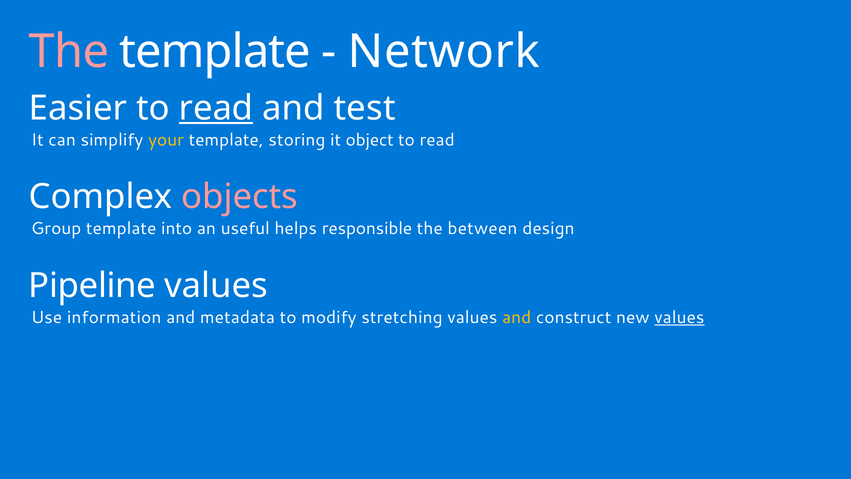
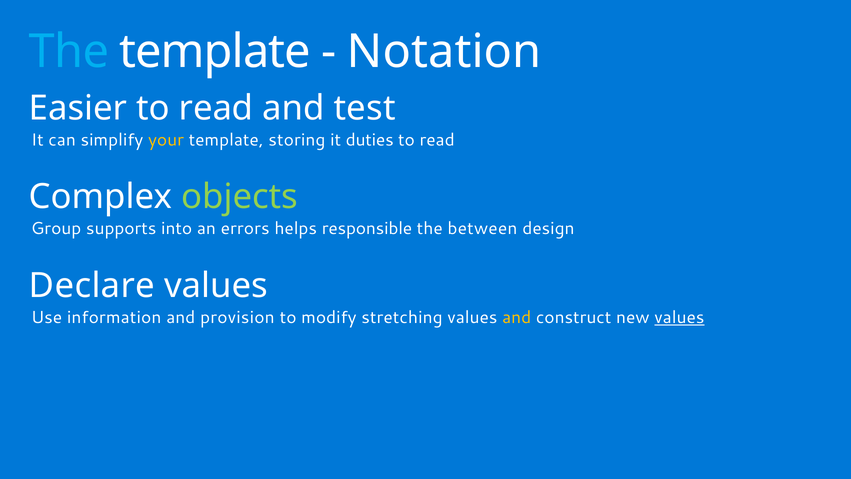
The at (69, 52) colour: pink -> light blue
Network: Network -> Notation
read at (216, 108) underline: present -> none
object: object -> duties
objects colour: pink -> light green
Group template: template -> supports
useful: useful -> errors
Pipeline: Pipeline -> Declare
metadata: metadata -> provision
